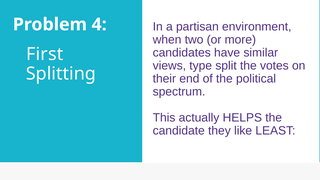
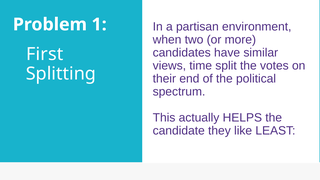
4: 4 -> 1
type: type -> time
